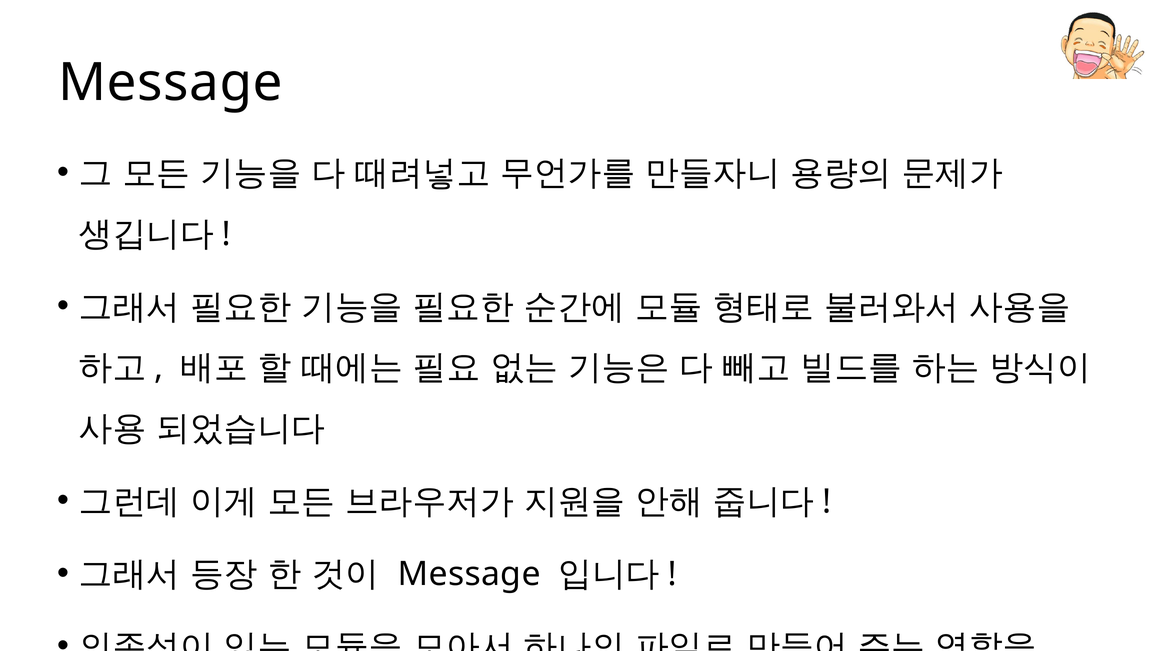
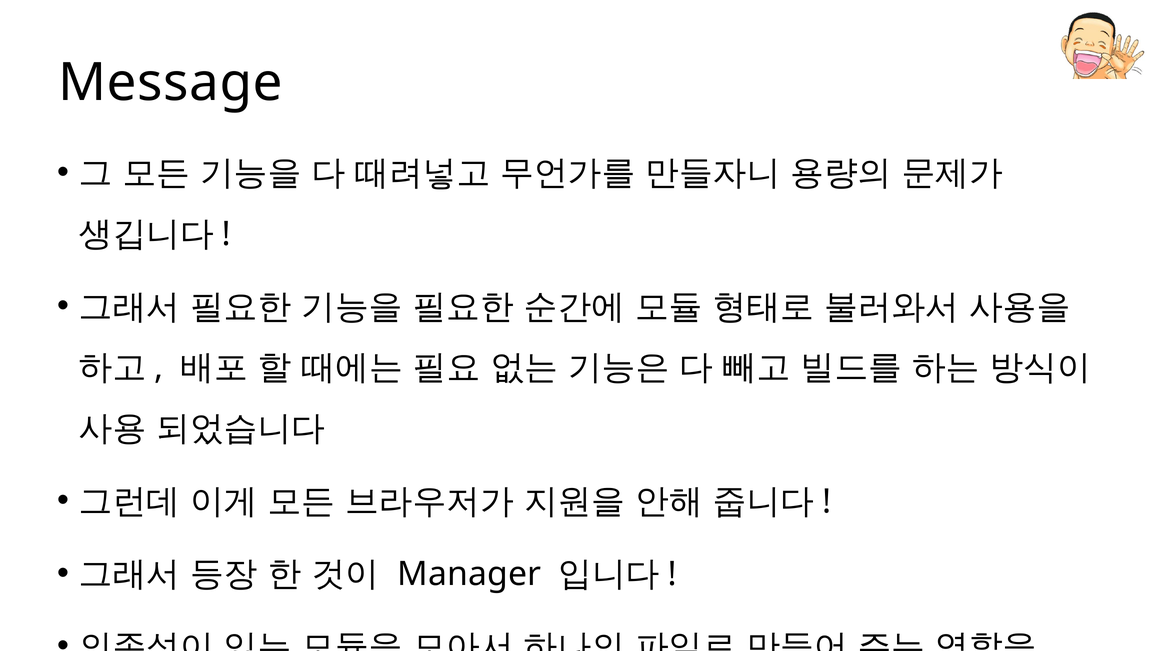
Message at (469, 575): Message -> Manager
